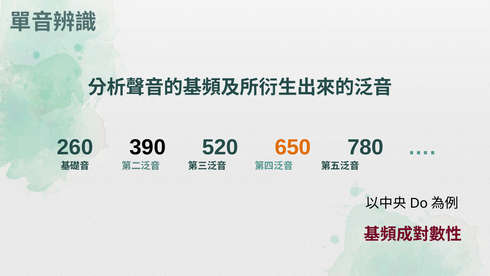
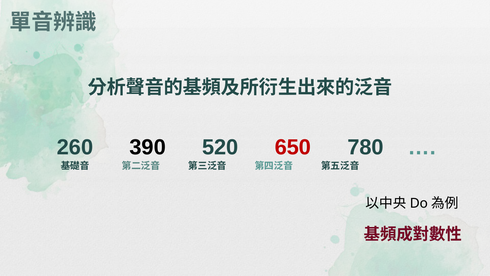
650 colour: orange -> red
